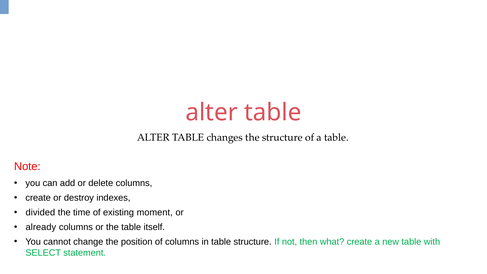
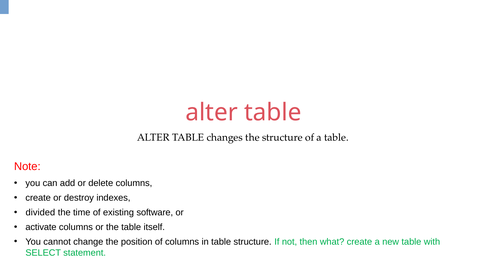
moment: moment -> software
already: already -> activate
